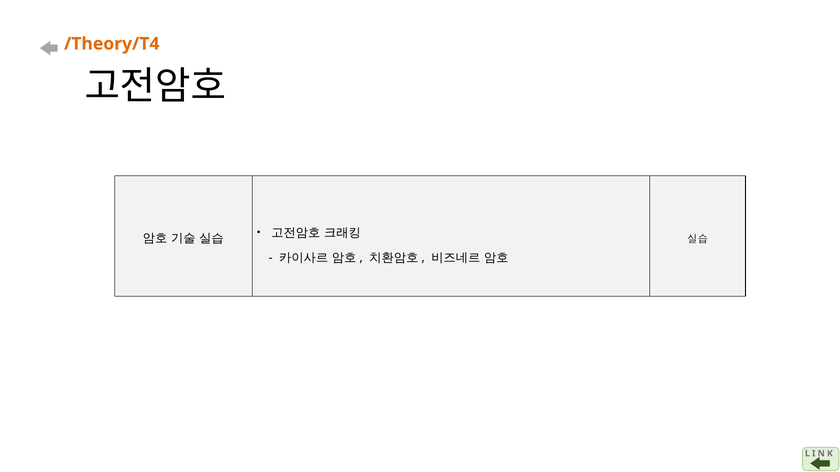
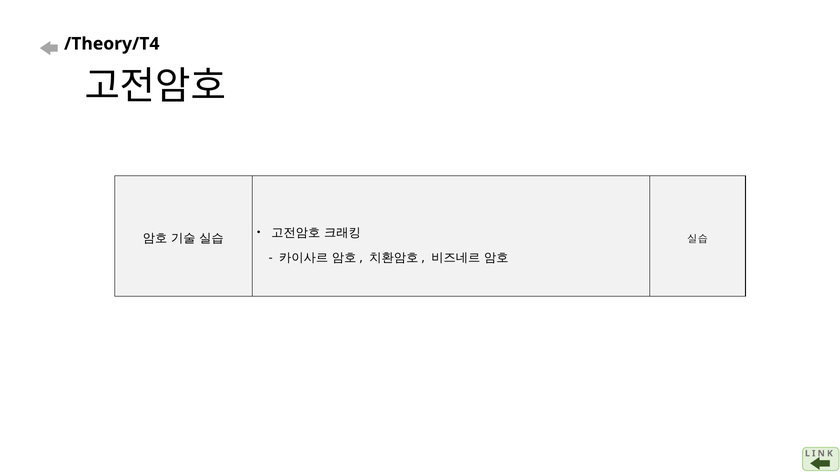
/Theory/T4 colour: orange -> black
